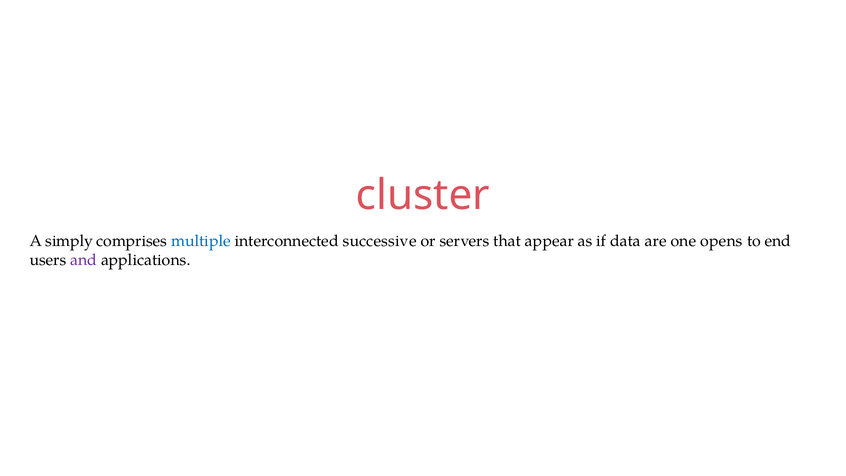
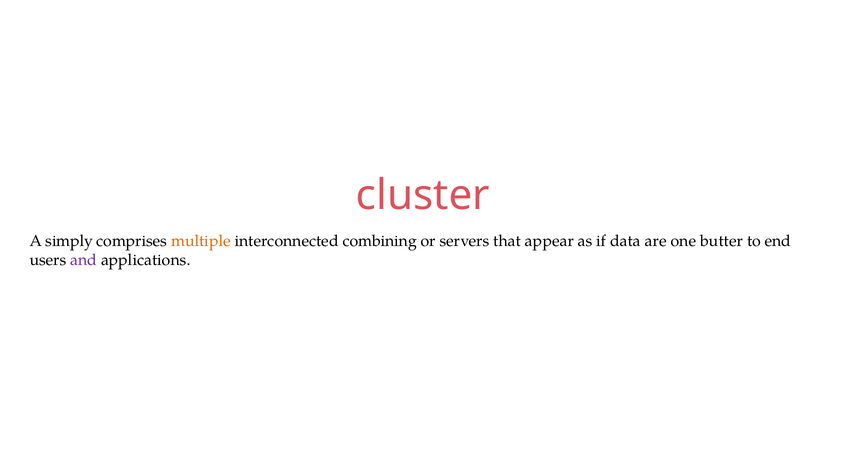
multiple colour: blue -> orange
successive: successive -> combining
opens: opens -> butter
